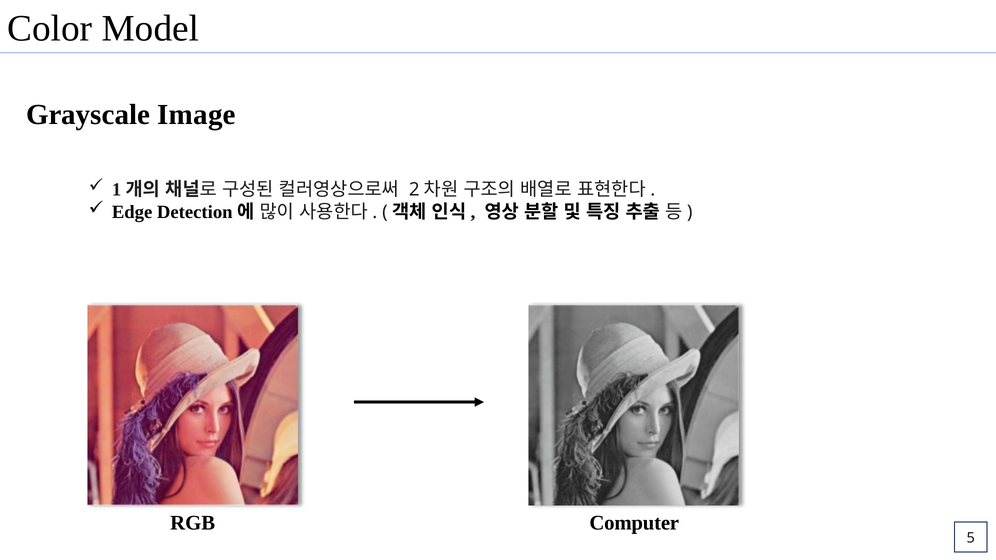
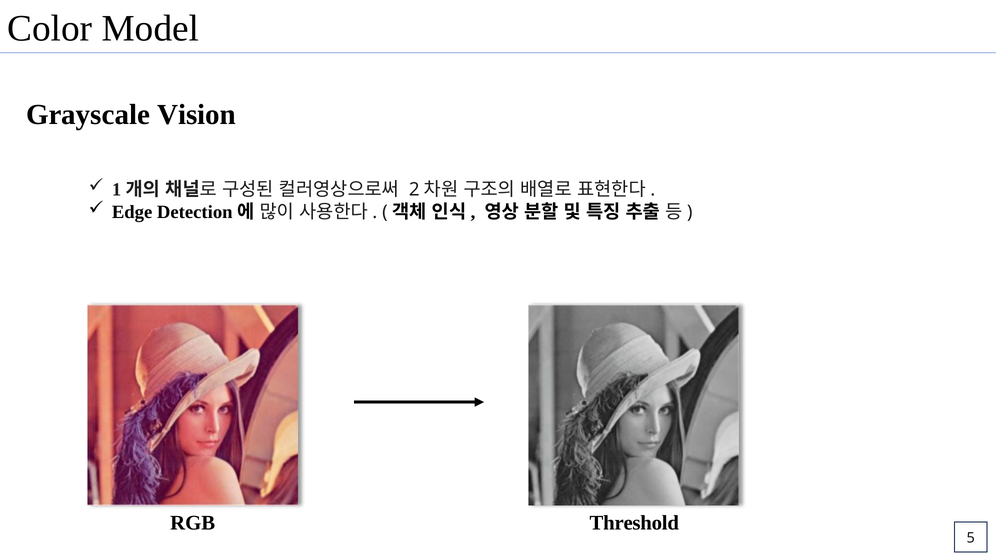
Image: Image -> Vision
Computer: Computer -> Threshold
